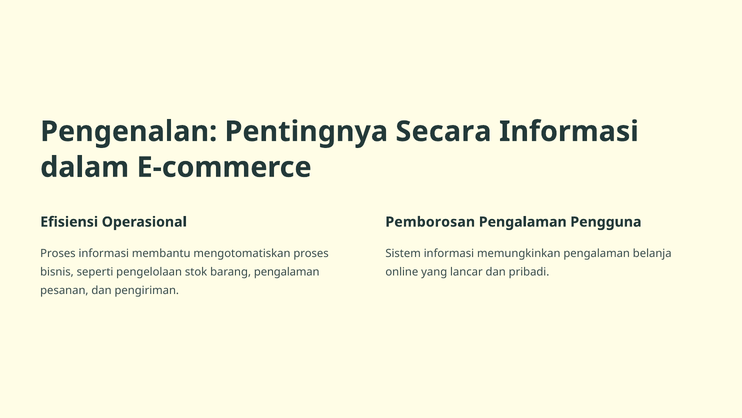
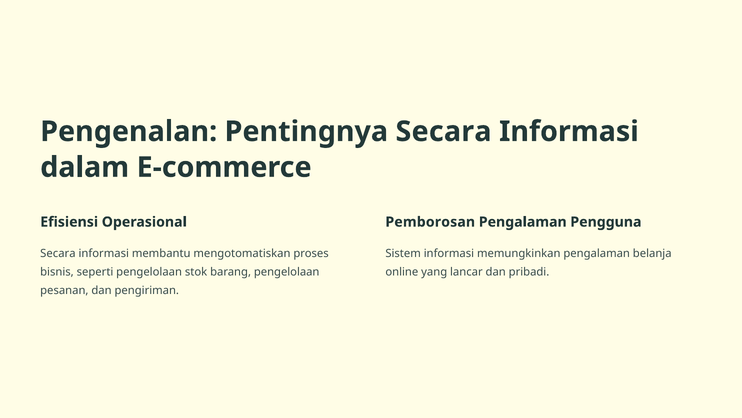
Proses at (58, 253): Proses -> Secara
barang pengalaman: pengalaman -> pengelolaan
